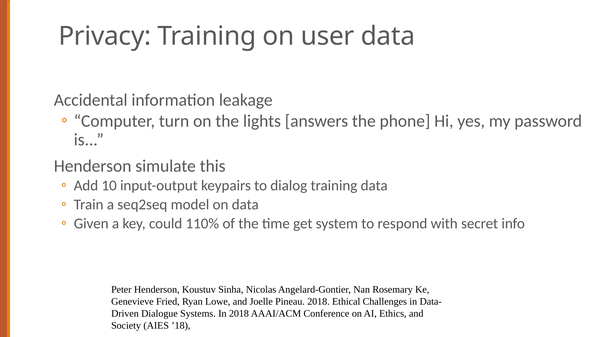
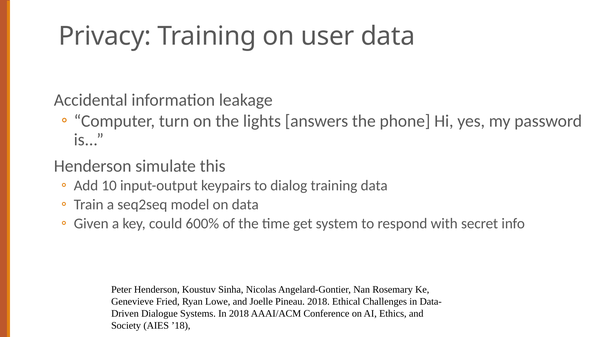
110%: 110% -> 600%
